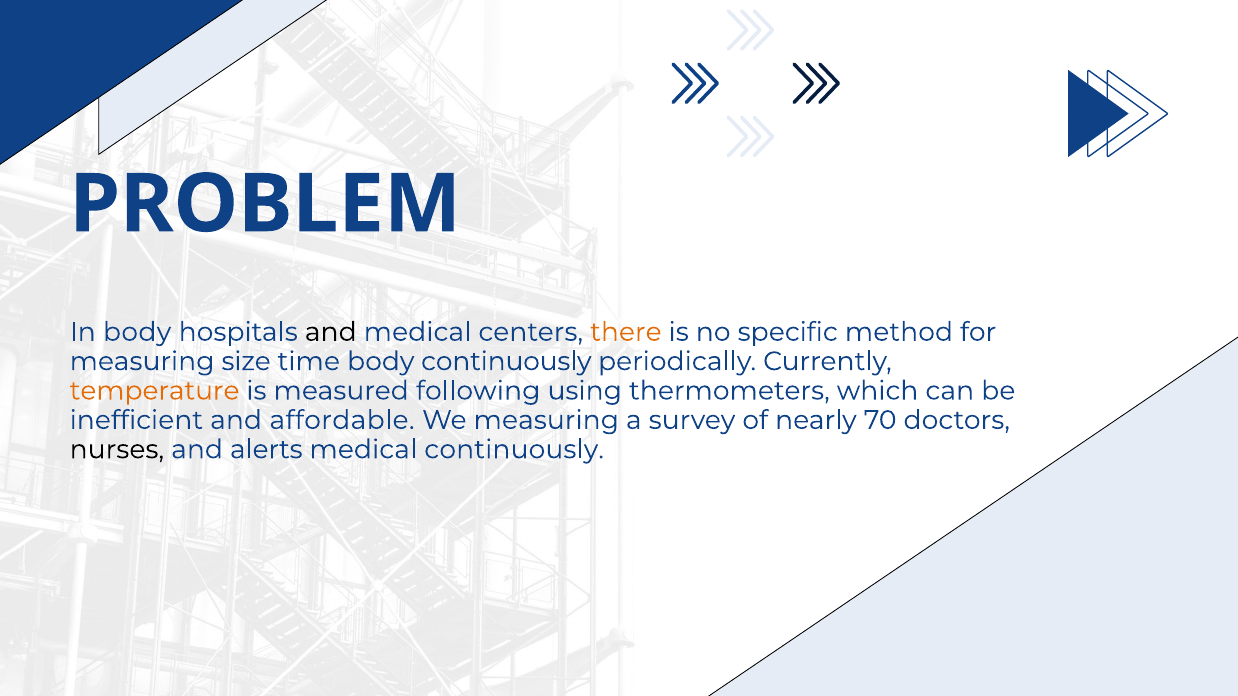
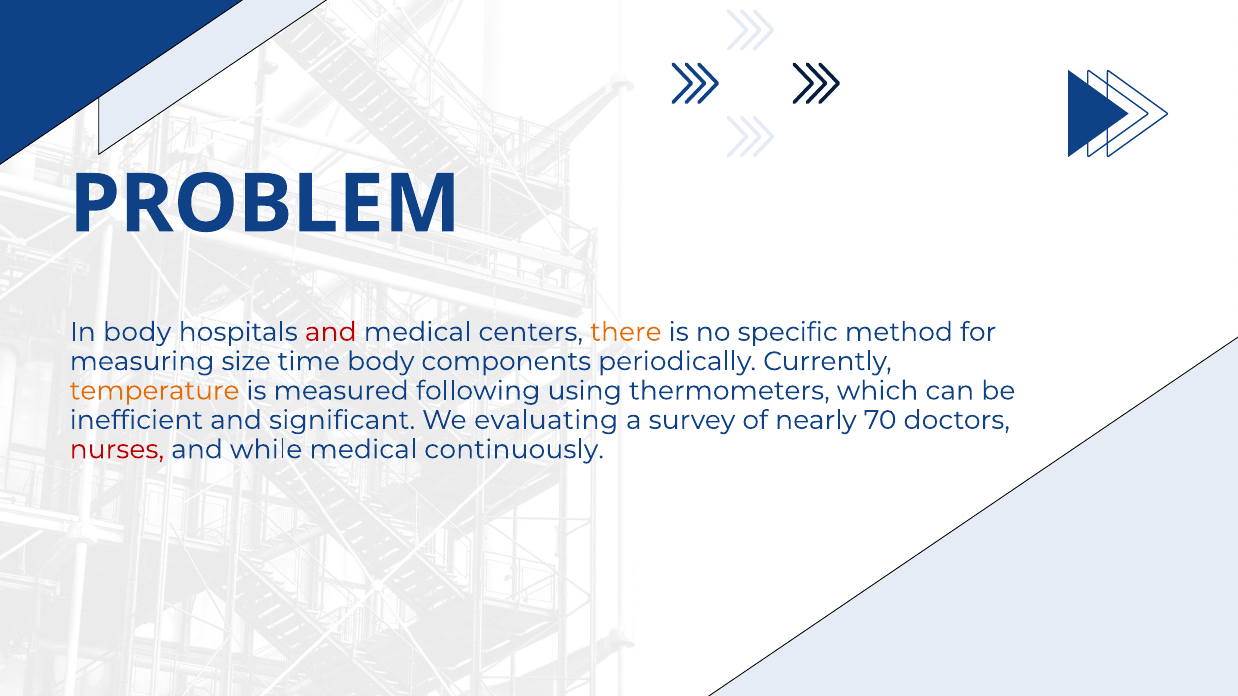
and at (331, 332) colour: black -> red
body continuously: continuously -> components
affordable: affordable -> significant
We measuring: measuring -> evaluating
nurses colour: black -> red
alerts: alerts -> while
